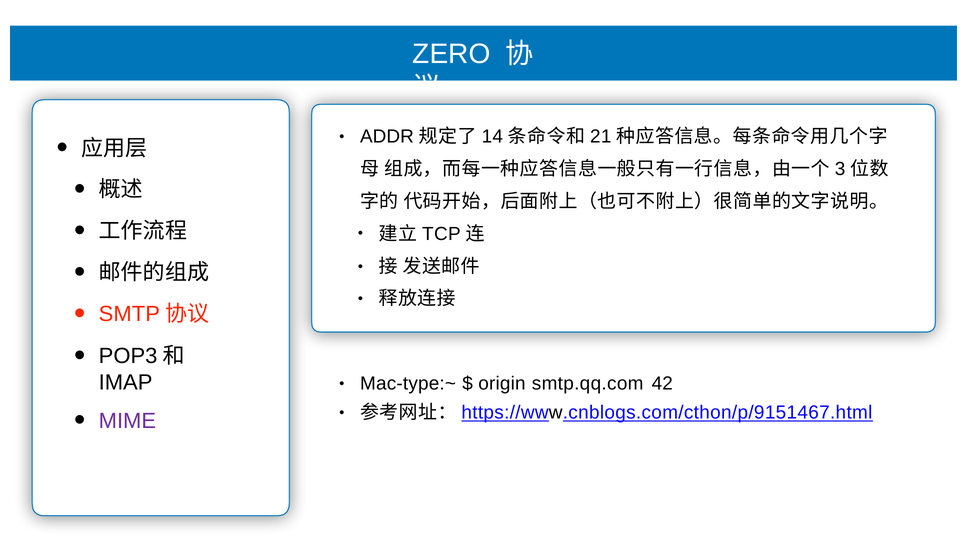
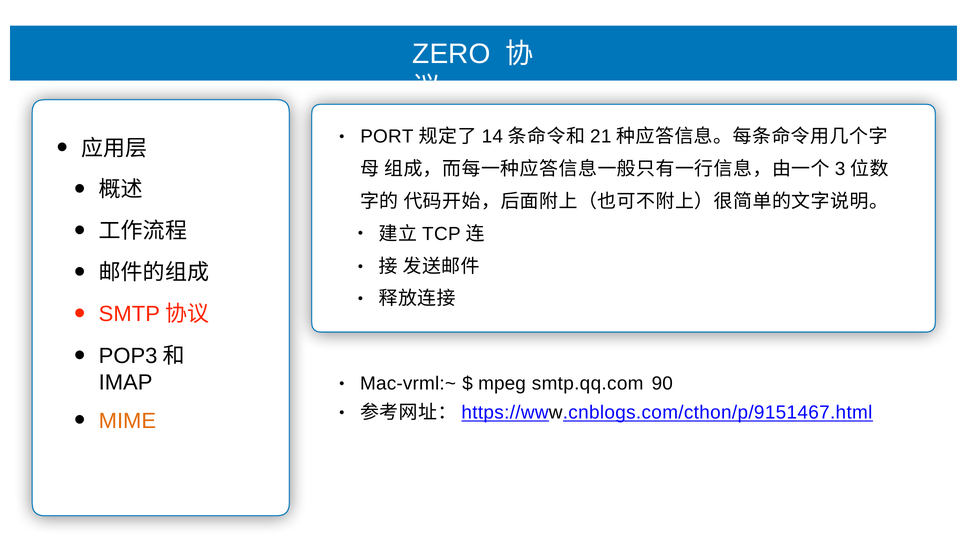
ADDR: ADDR -> PORT
Mac-type:~: Mac-type:~ -> Mac-vrml:~
origin: origin -> mpeg
42: 42 -> 90
MIME colour: purple -> orange
